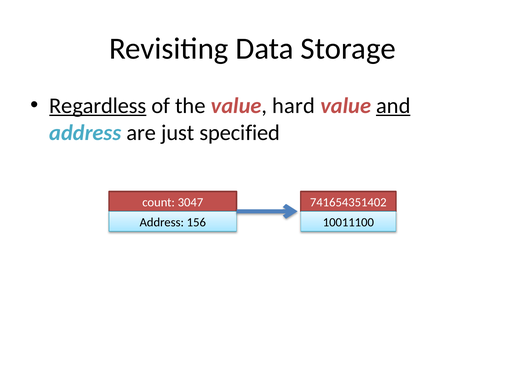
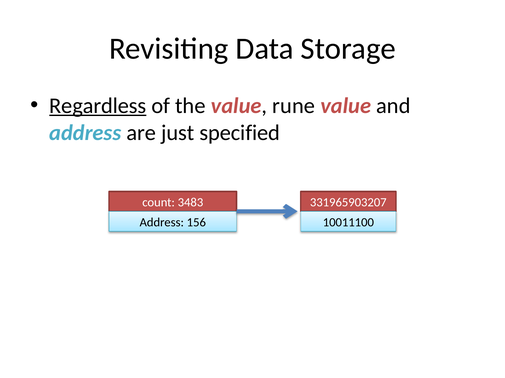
hard: hard -> rune
and underline: present -> none
3047: 3047 -> 3483
741654351402: 741654351402 -> 331965903207
